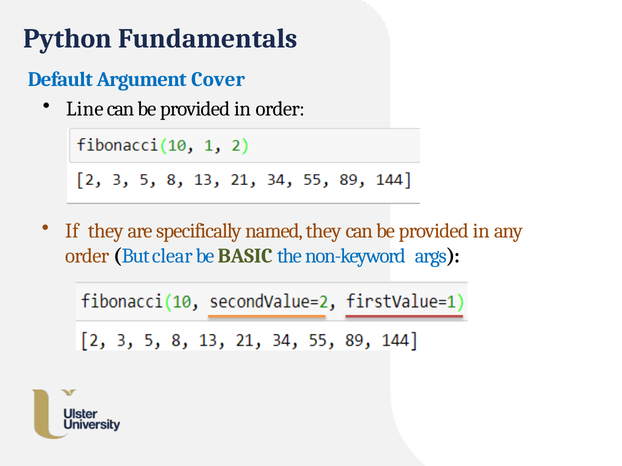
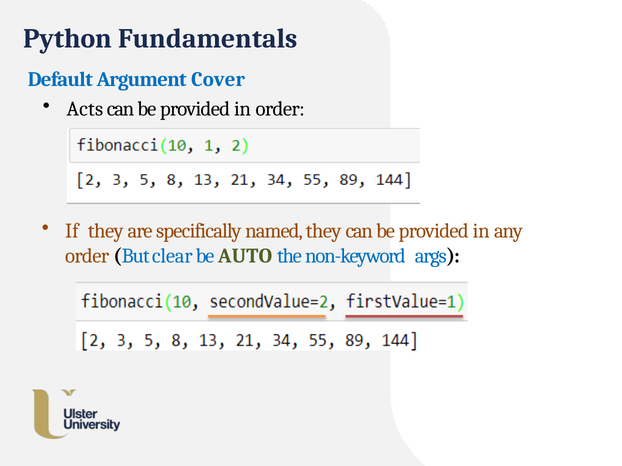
Line: Line -> Acts
BASIC: BASIC -> AUTO
